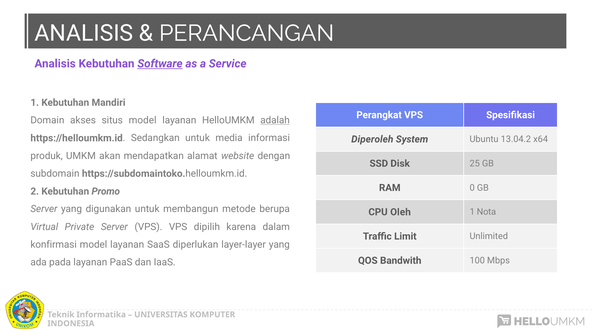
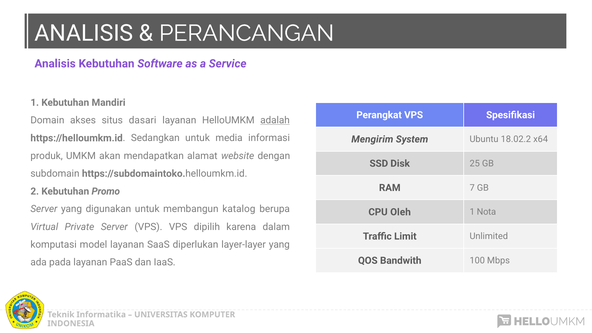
Software underline: present -> none
situs model: model -> dasari
Diperoleh: Diperoleh -> Mengirim
13.04.2: 13.04.2 -> 18.02.2
0: 0 -> 7
metode: metode -> katalog
konfirmasi: konfirmasi -> komputasi
